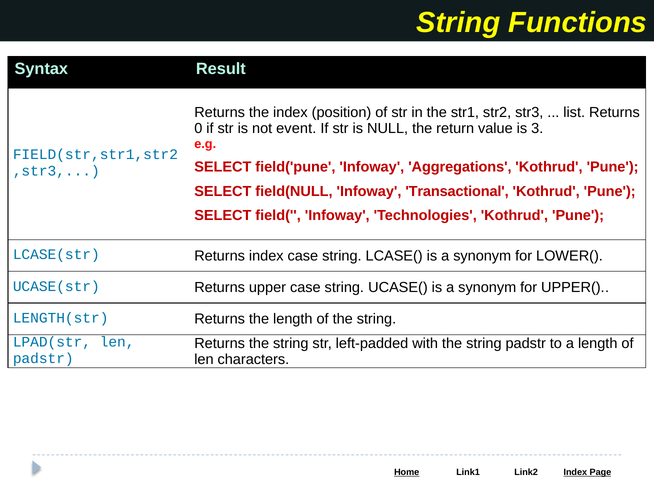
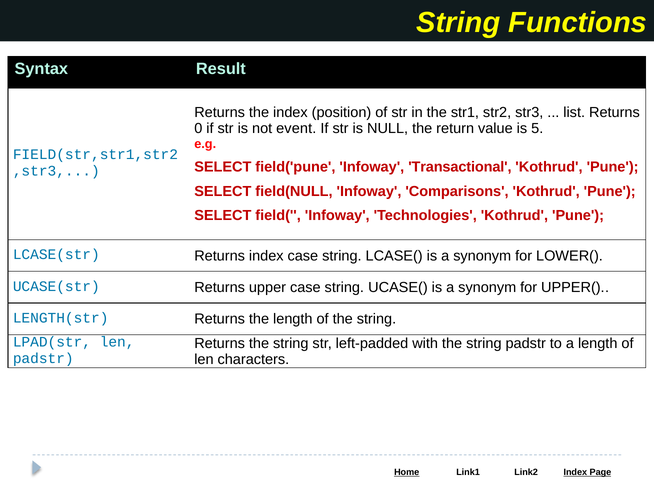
3: 3 -> 5
Aggregations: Aggregations -> Transactional
Transactional: Transactional -> Comparisons
